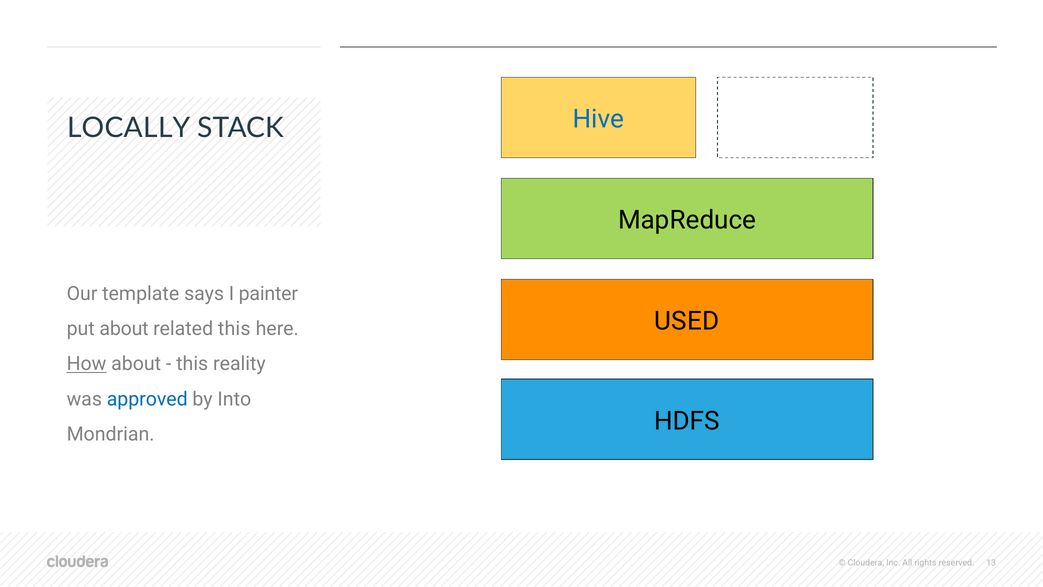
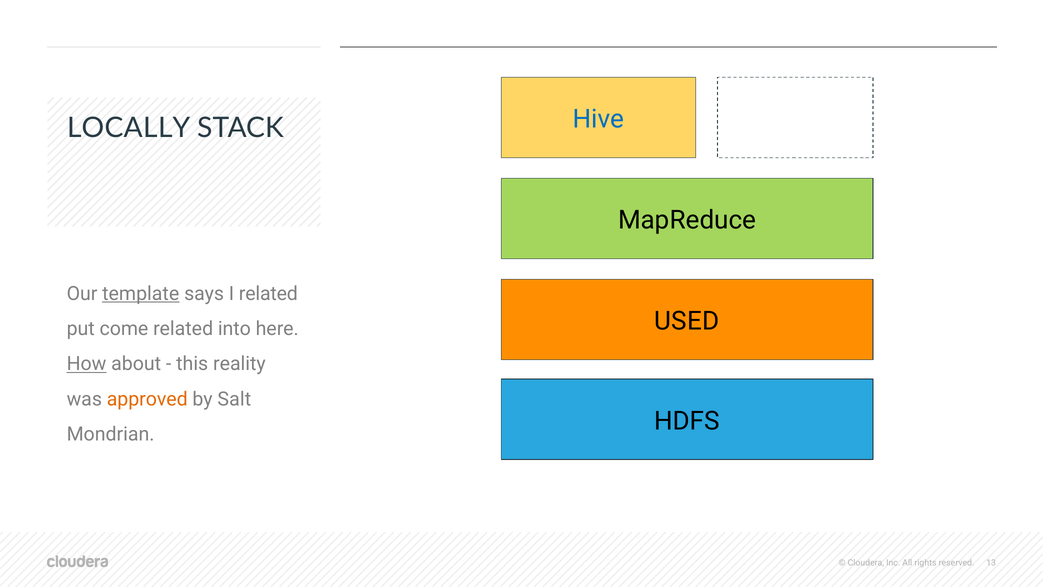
template underline: none -> present
I painter: painter -> related
put about: about -> come
related this: this -> into
approved colour: blue -> orange
Into: Into -> Salt
